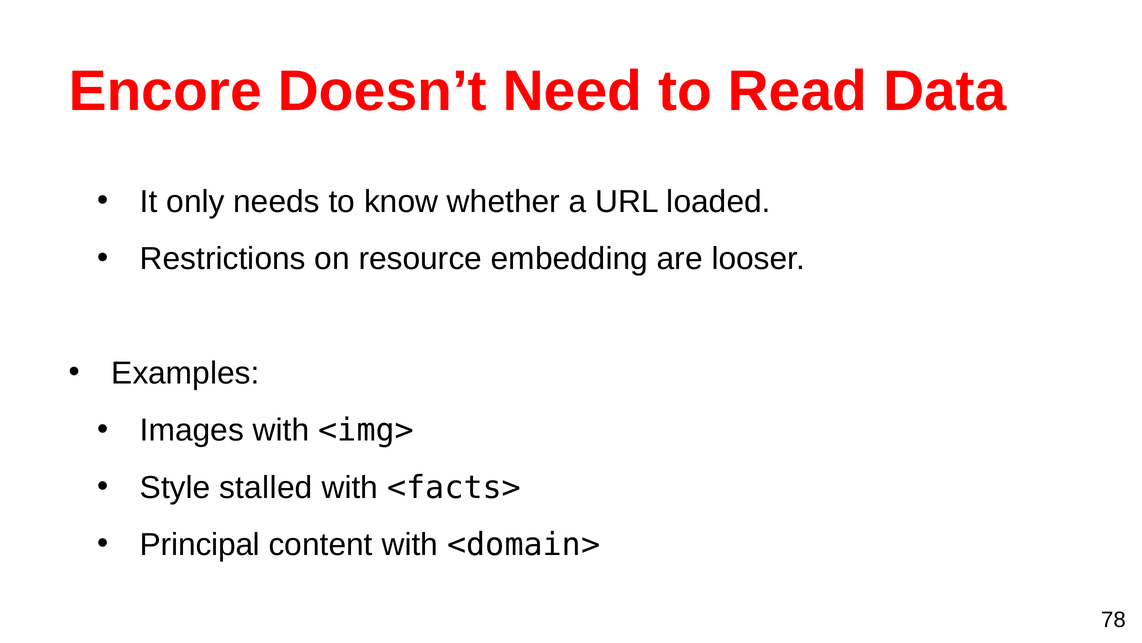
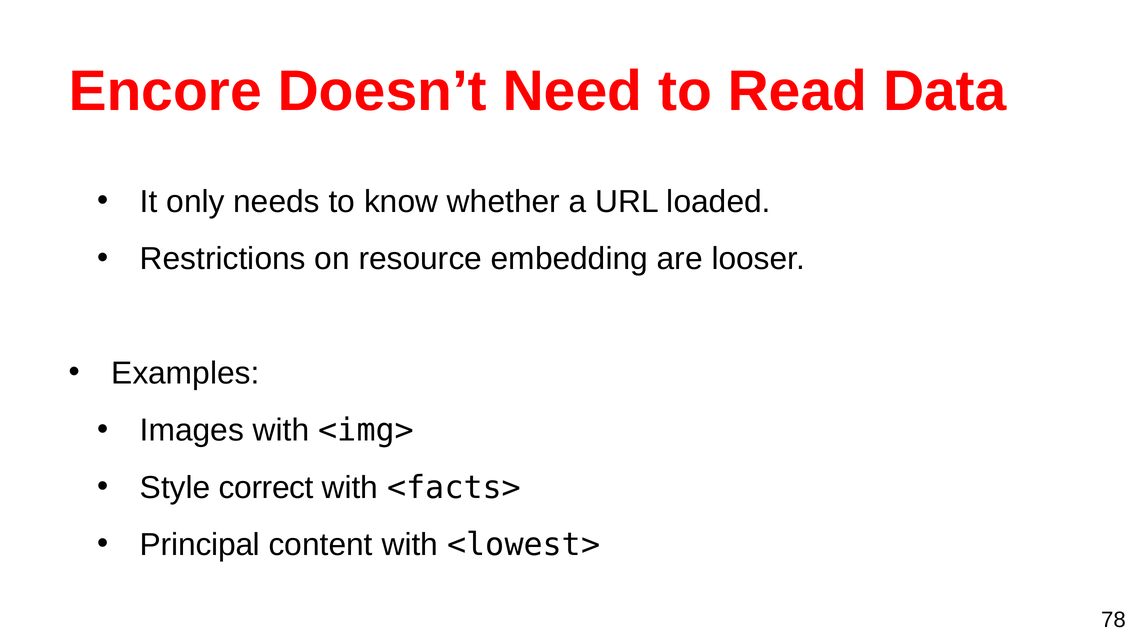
stalled: stalled -> correct
<domain>: <domain> -> <lowest>
